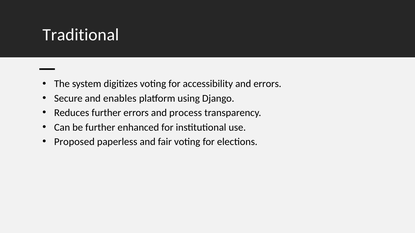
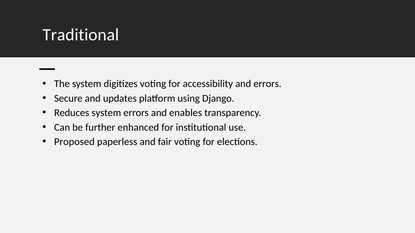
enables: enables -> updates
Reduces further: further -> system
process: process -> enables
